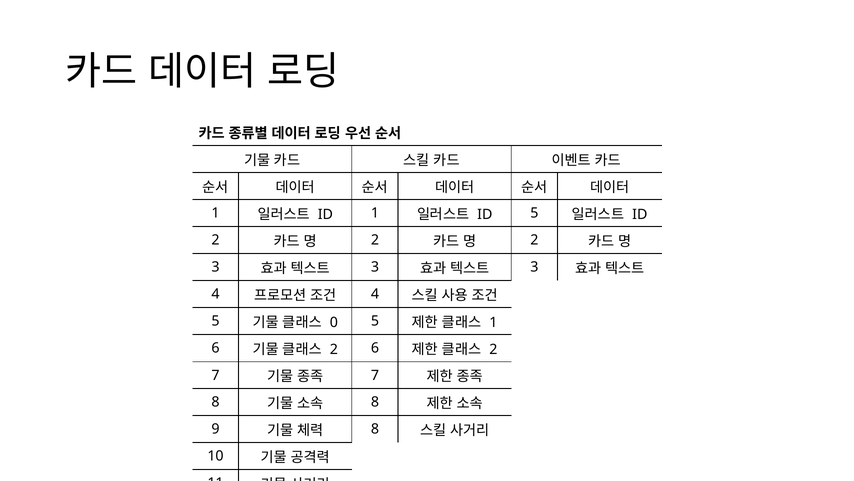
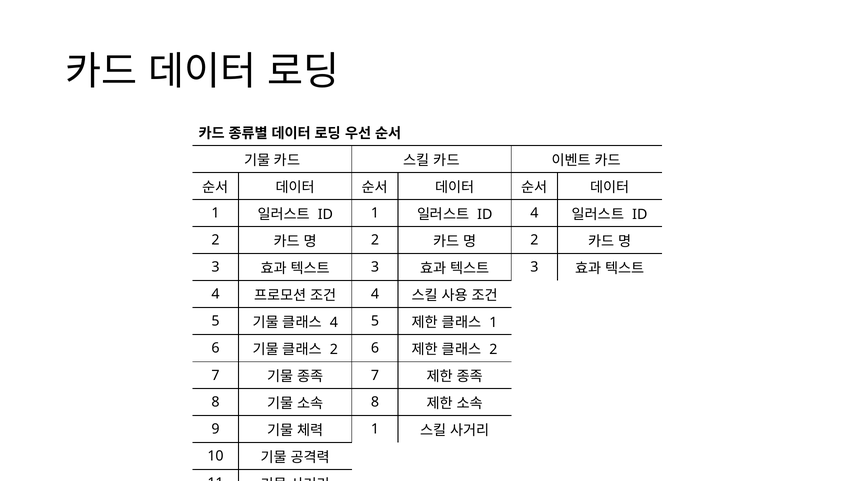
ID 5: 5 -> 4
0 at (334, 322): 0 -> 4
8 at (375, 429): 8 -> 1
